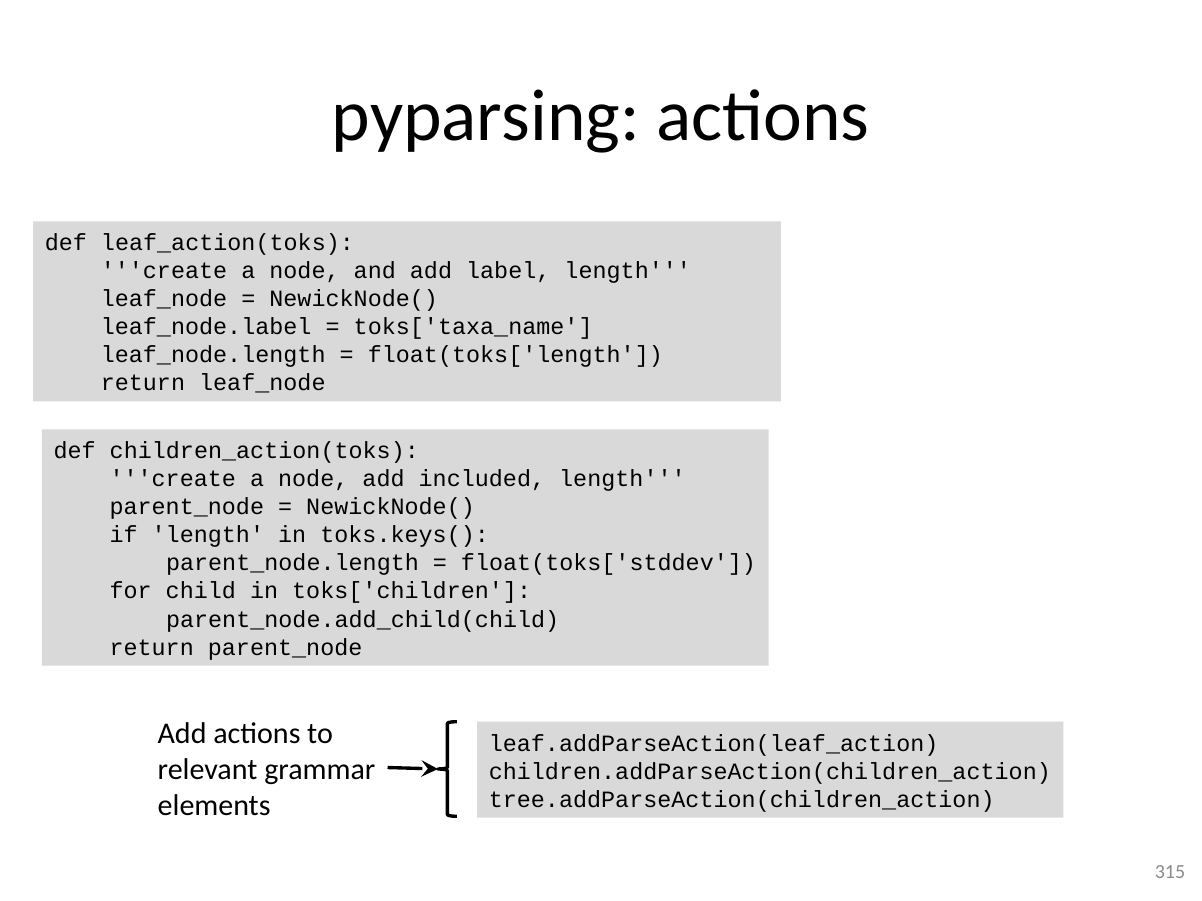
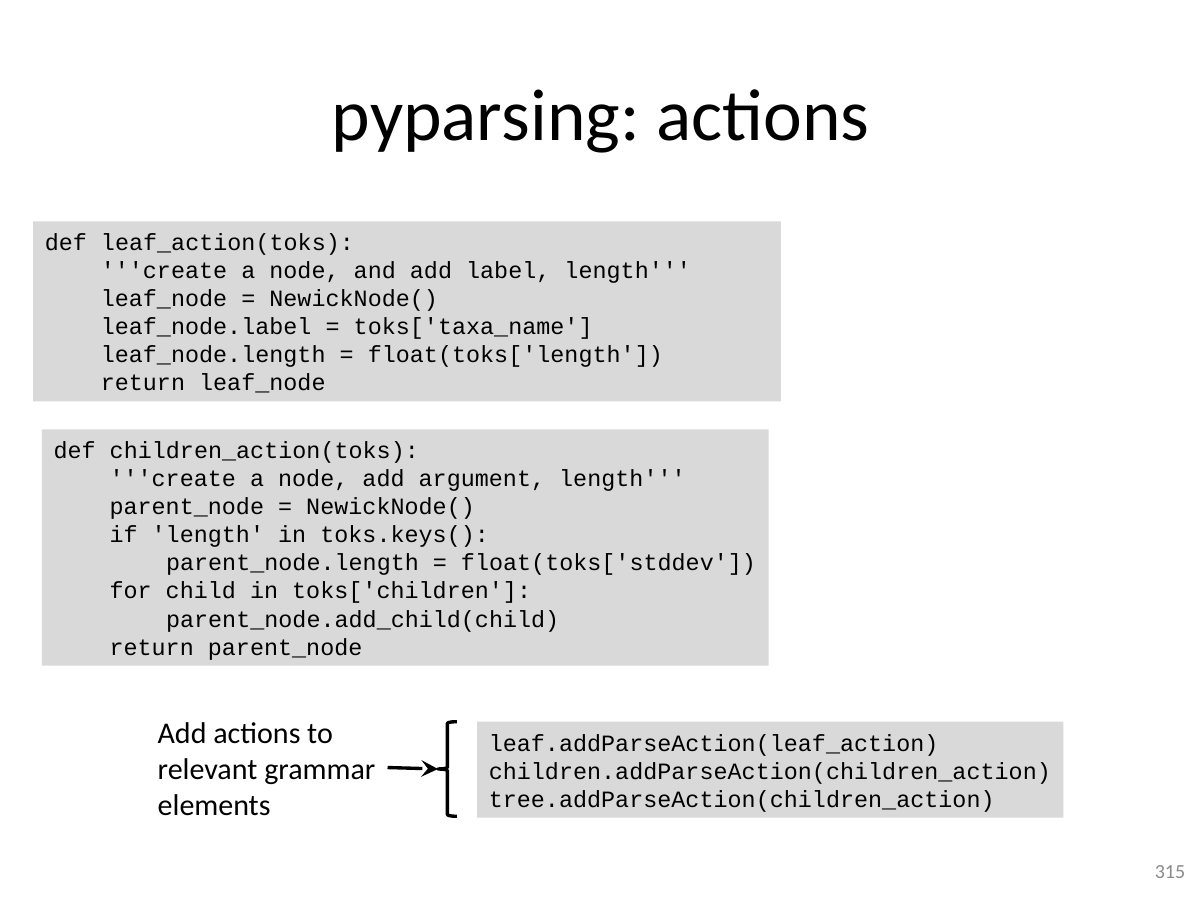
included: included -> argument
